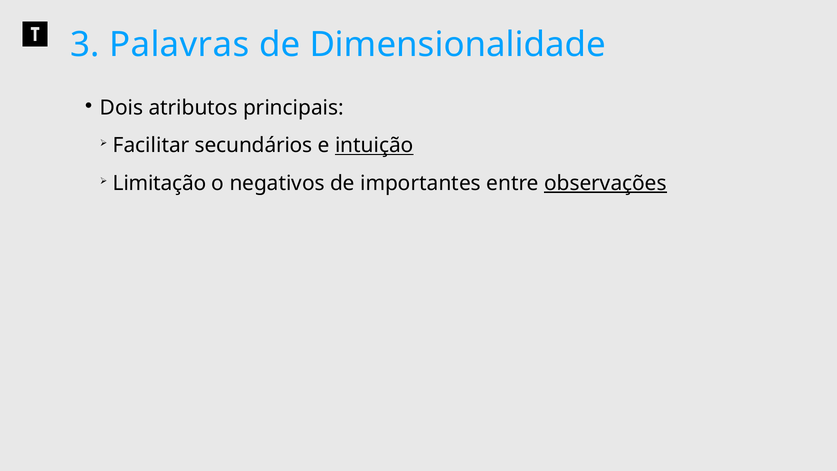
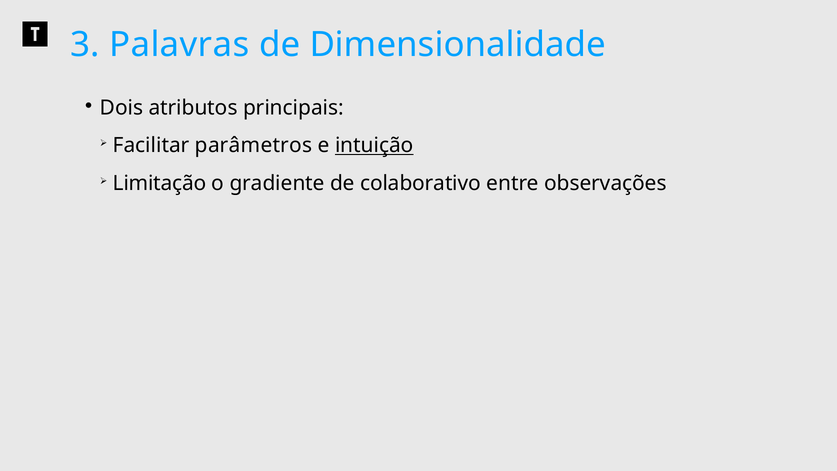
secundários: secundários -> parâmetros
negativos: negativos -> gradiente
importantes: importantes -> colaborativo
observações underline: present -> none
